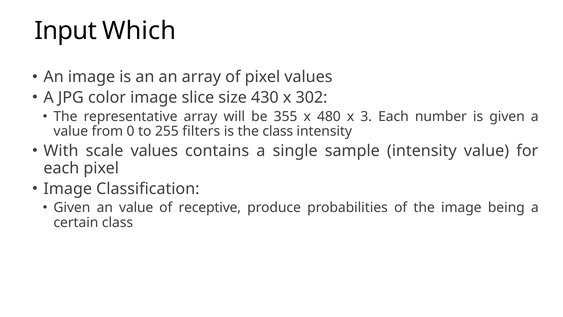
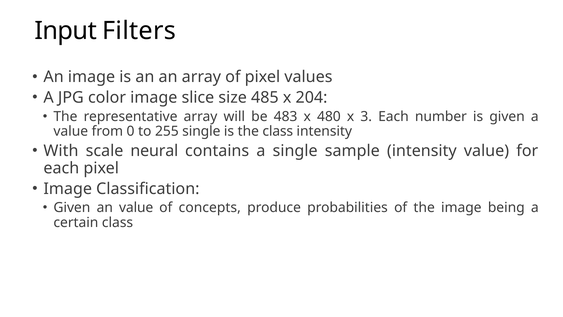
Which: Which -> Filters
430: 430 -> 485
302: 302 -> 204
355: 355 -> 483
255 filters: filters -> single
scale values: values -> neural
receptive: receptive -> concepts
